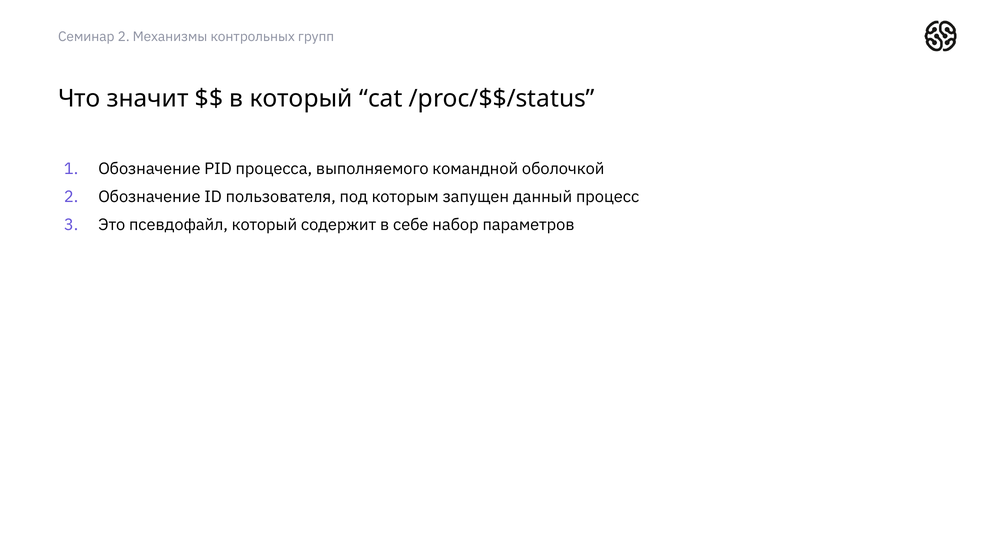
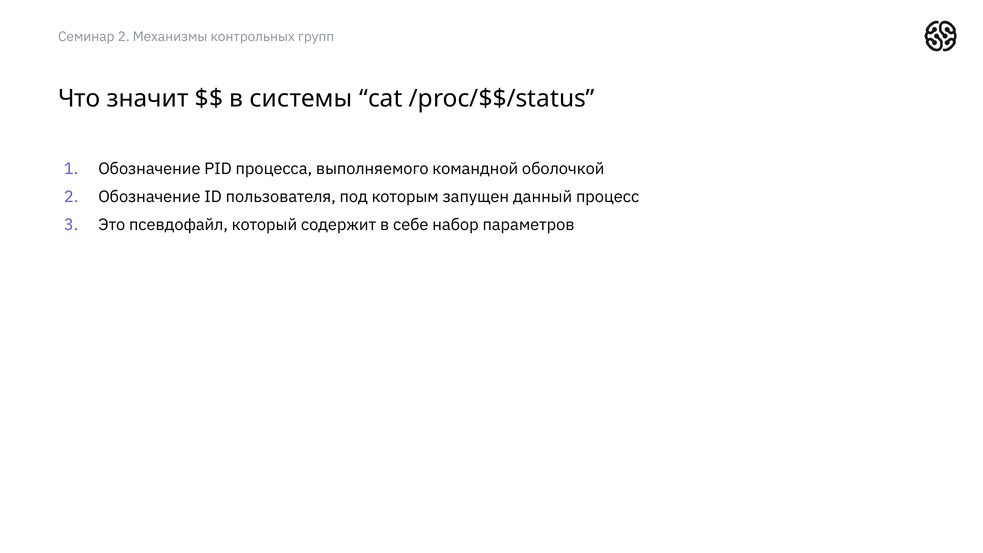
в который: который -> системы
